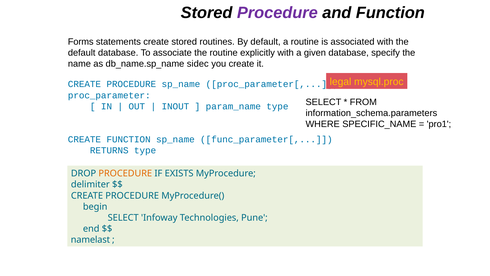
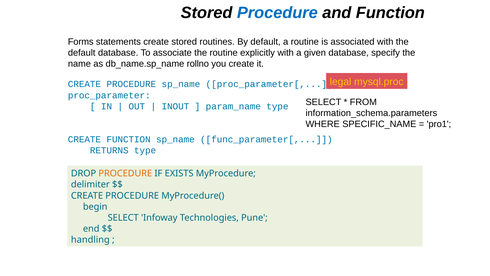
Procedure at (277, 13) colour: purple -> blue
sidec: sidec -> rollno
namelast: namelast -> handling
